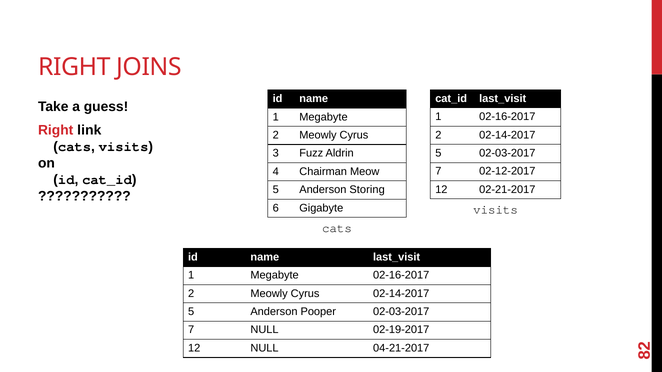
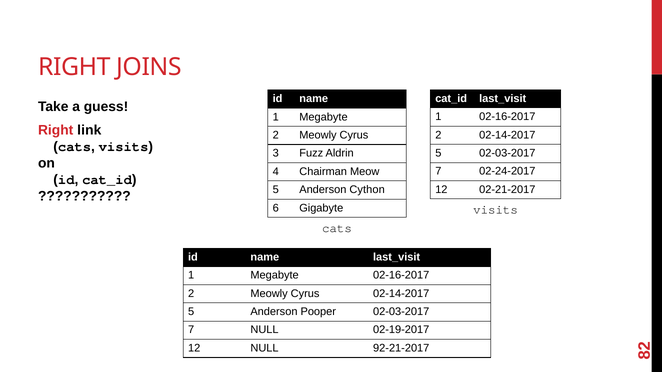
02-12-2017: 02-12-2017 -> 02-24-2017
Storing: Storing -> Cython
04-21-2017: 04-21-2017 -> 92-21-2017
